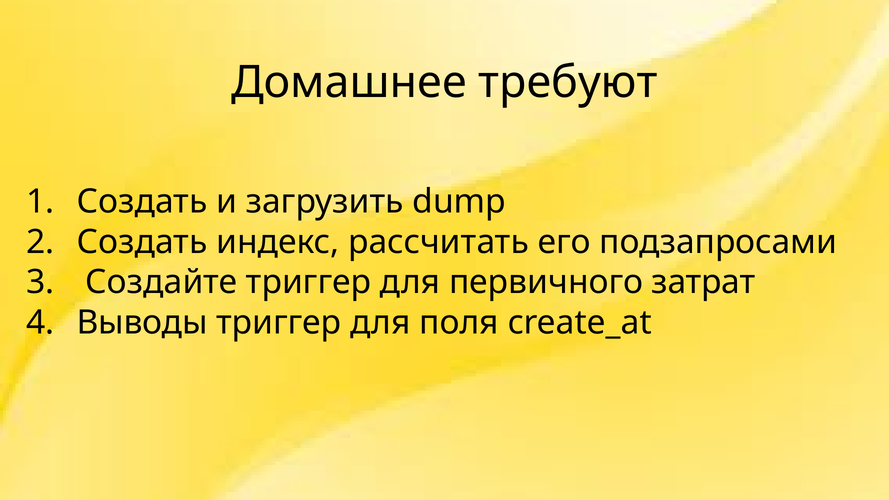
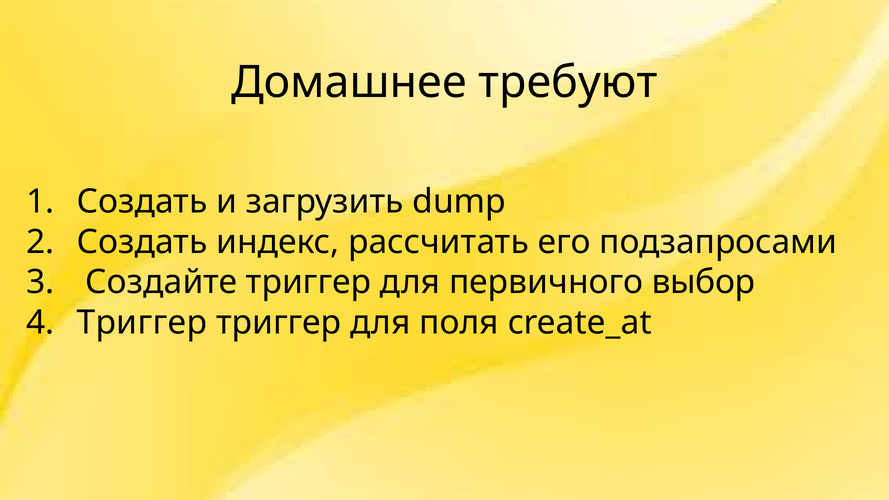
затрат: затрат -> выбор
Выводы at (142, 323): Выводы -> Триггер
